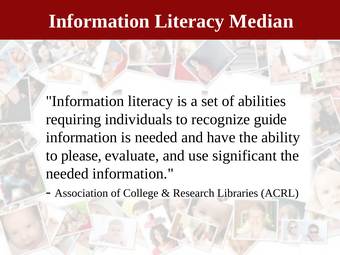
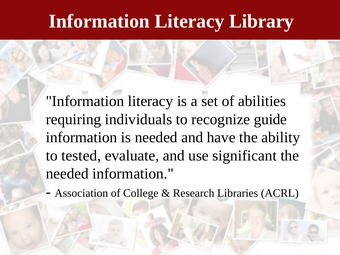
Median: Median -> Library
please: please -> tested
